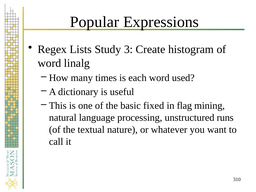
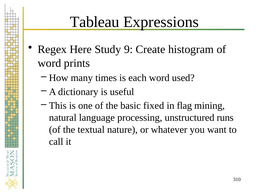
Popular: Popular -> Tableau
Lists: Lists -> Here
3: 3 -> 9
linalg: linalg -> prints
